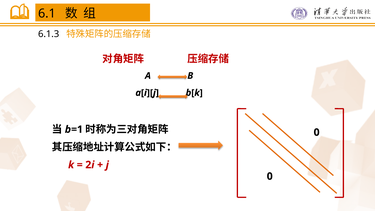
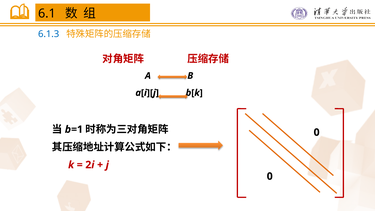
6.1.3 colour: black -> blue
